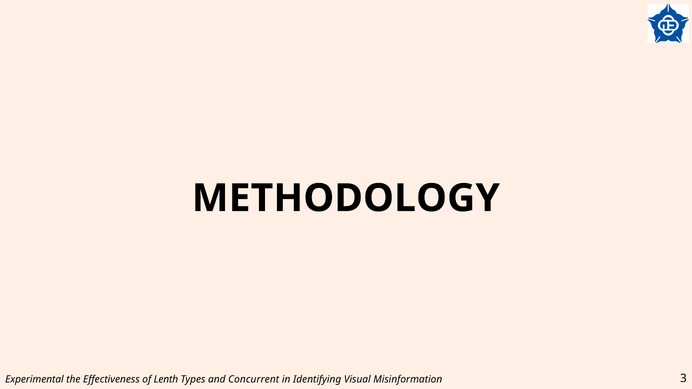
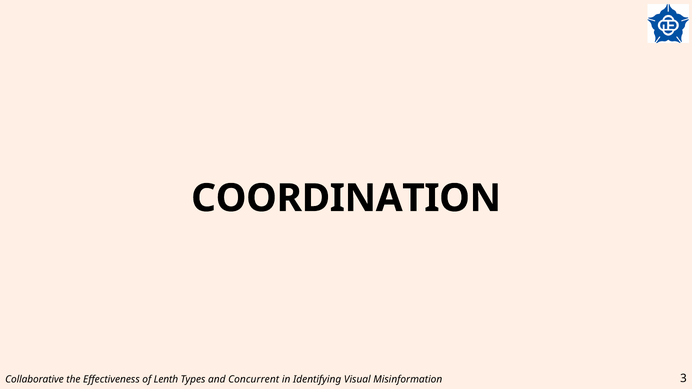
METHODOLOGY: METHODOLOGY -> COORDINATION
Experimental: Experimental -> Collaborative
